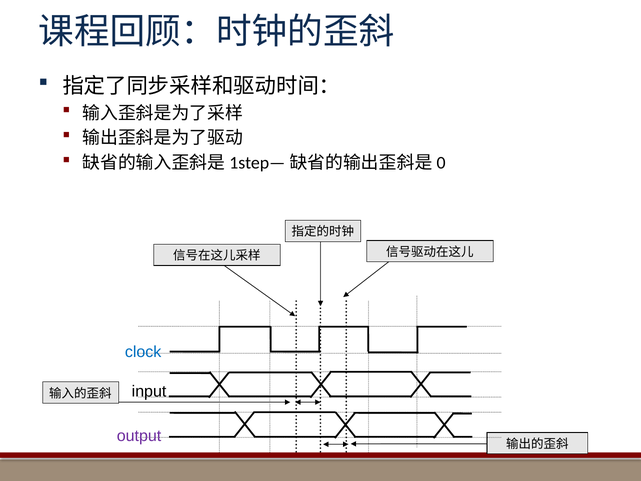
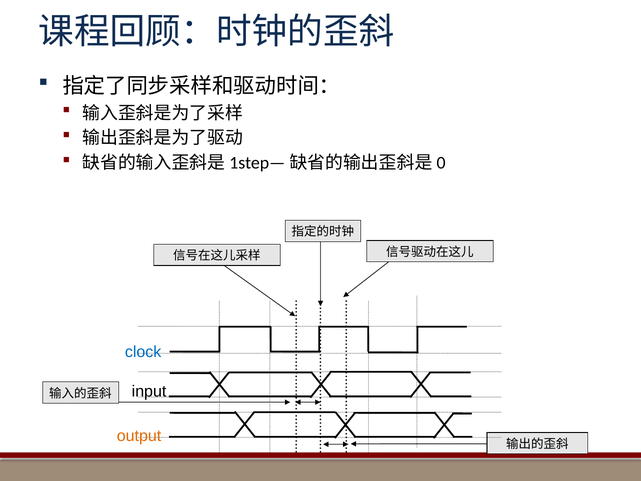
output colour: purple -> orange
